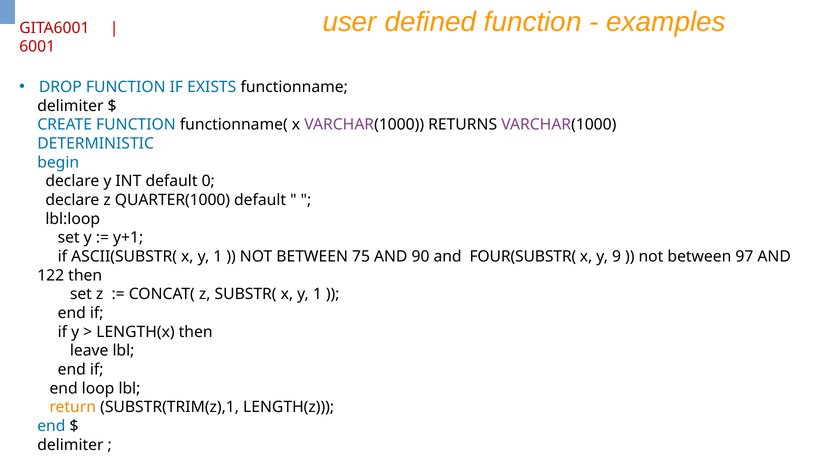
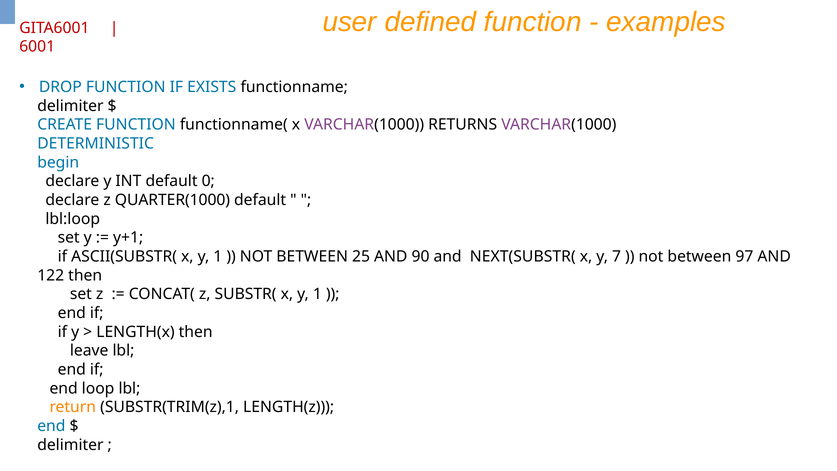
75: 75 -> 25
FOUR(SUBSTR(: FOUR(SUBSTR( -> NEXT(SUBSTR(
9: 9 -> 7
